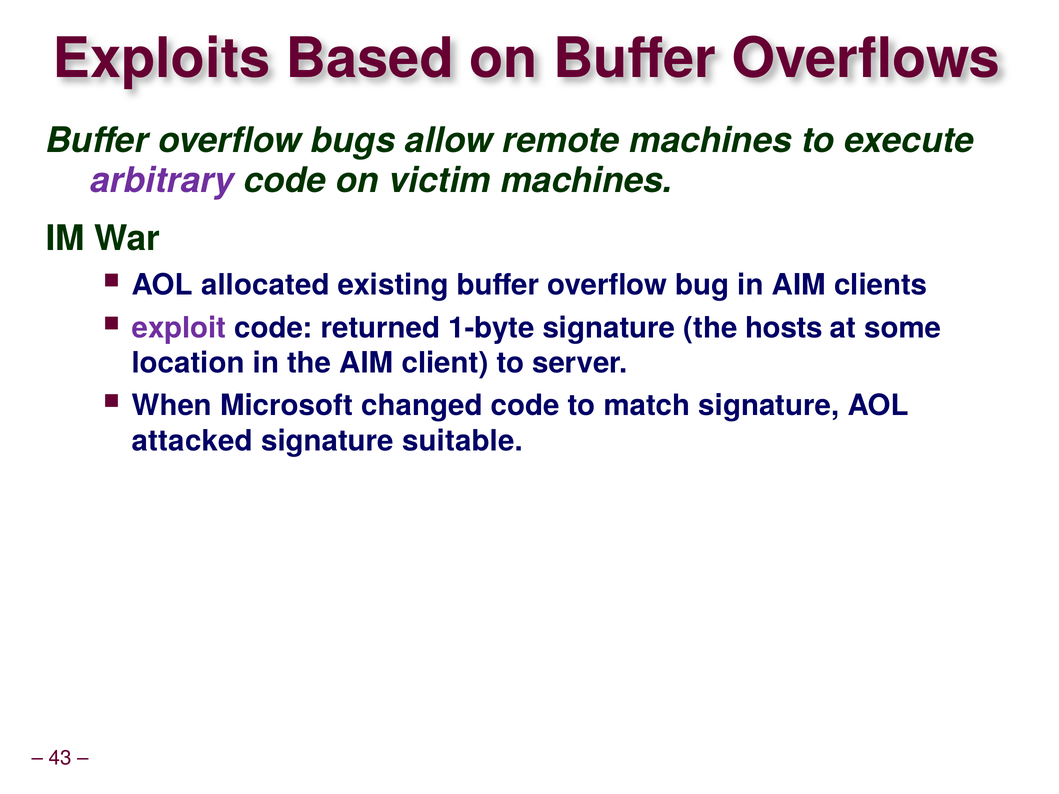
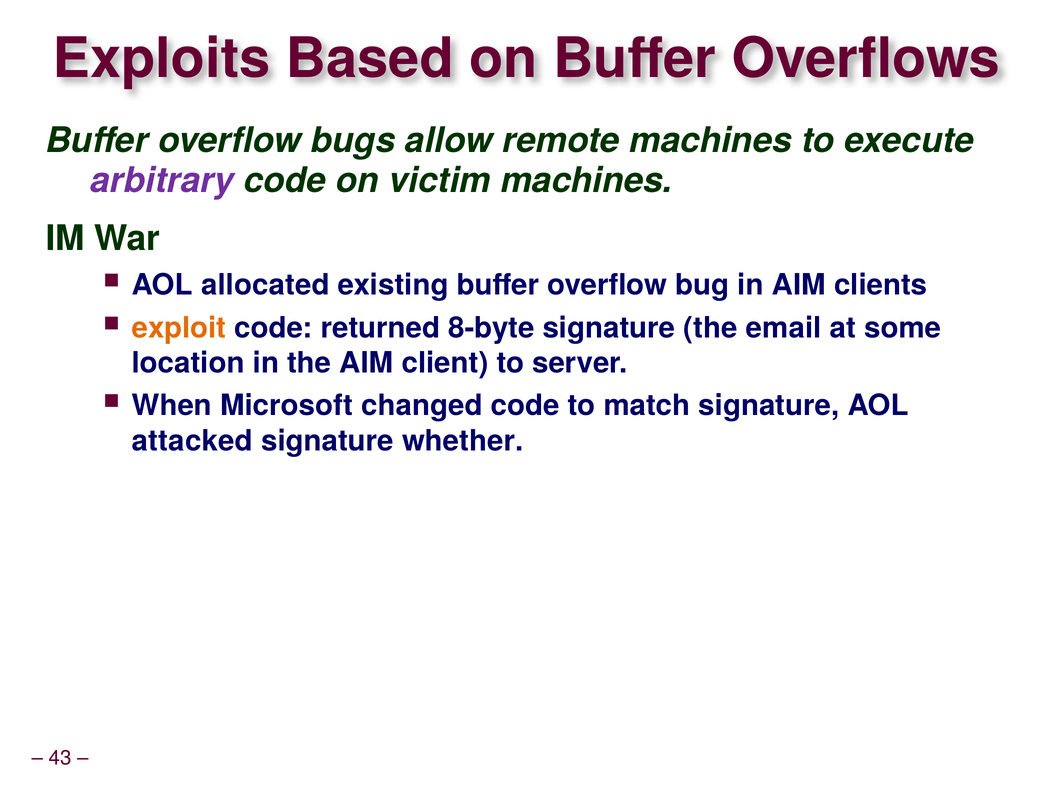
exploit colour: purple -> orange
1-byte: 1-byte -> 8-byte
hosts: hosts -> email
suitable: suitable -> whether
